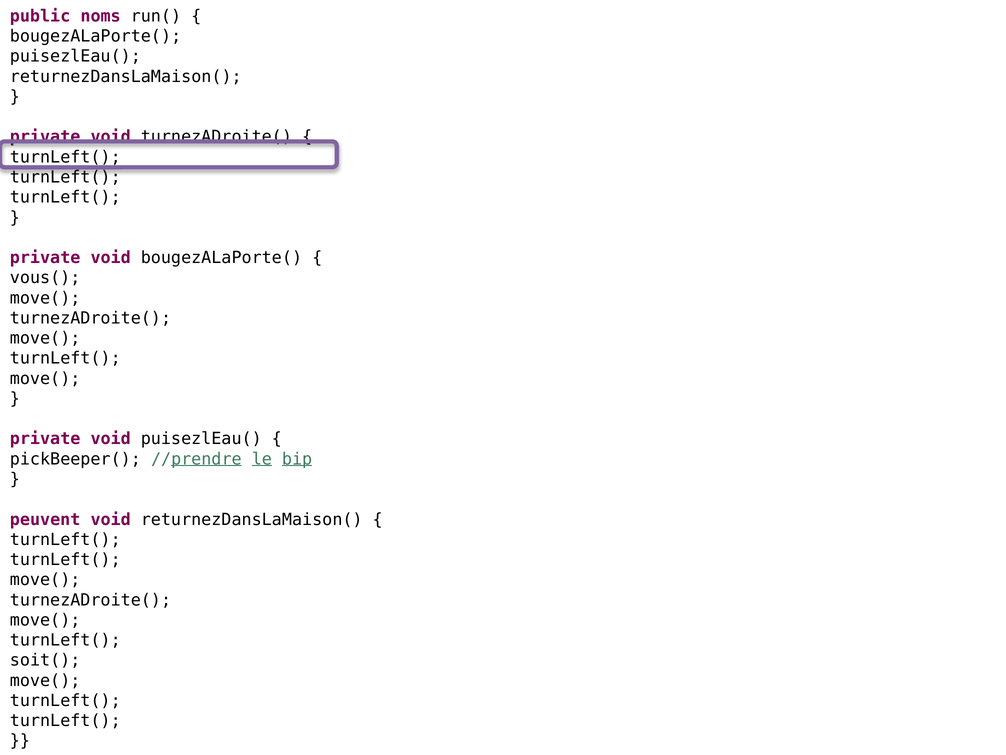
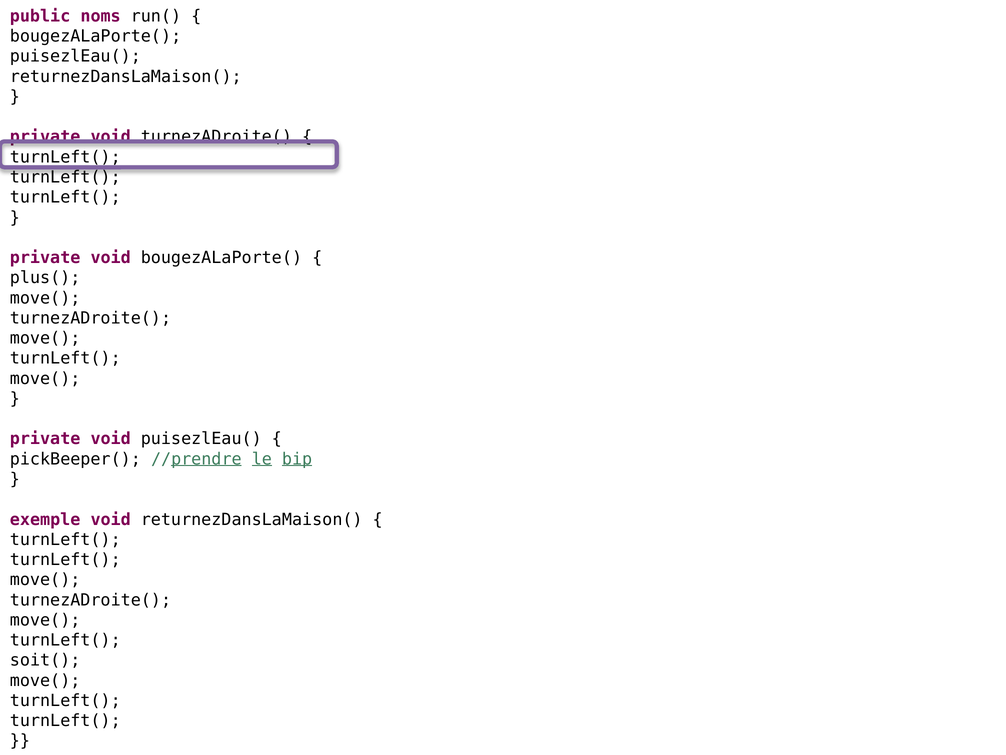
vous(: vous( -> plus(
peuvent: peuvent -> exemple
